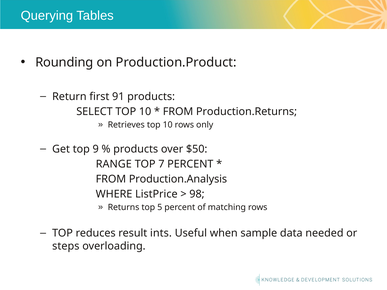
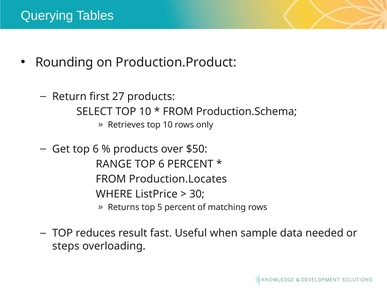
91: 91 -> 27
Production.Returns: Production.Returns -> Production.Schema
Get top 9: 9 -> 6
7 at (161, 164): 7 -> 6
Production.Analysis: Production.Analysis -> Production.Locates
98: 98 -> 30
ints: ints -> fast
